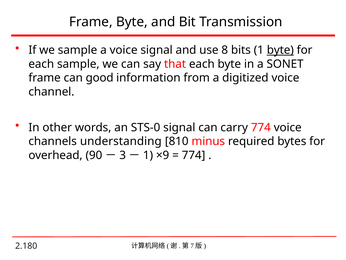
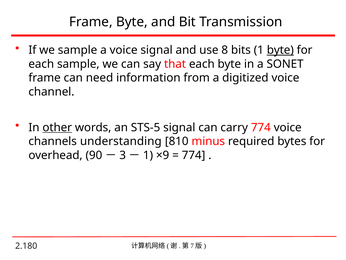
good: good -> need
other underline: none -> present
STS-0: STS-0 -> STS-5
